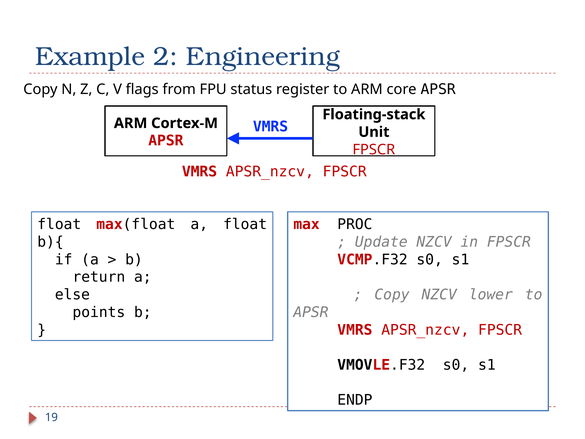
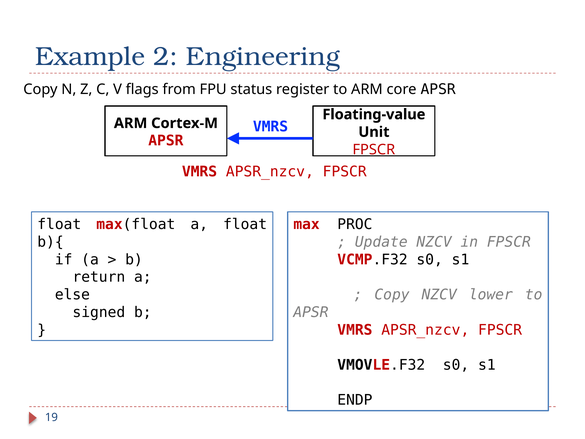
Floating-stack: Floating-stack -> Floating-value
points: points -> signed
